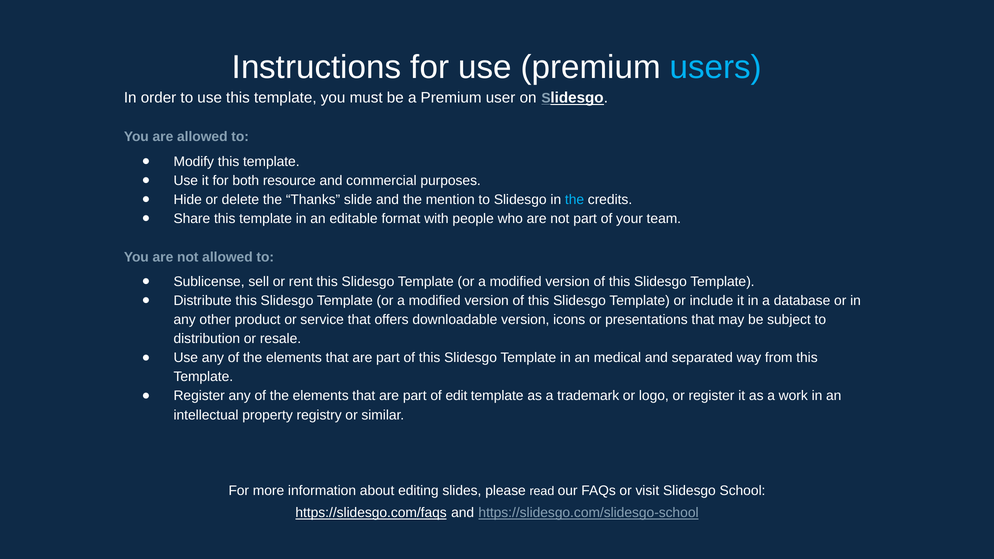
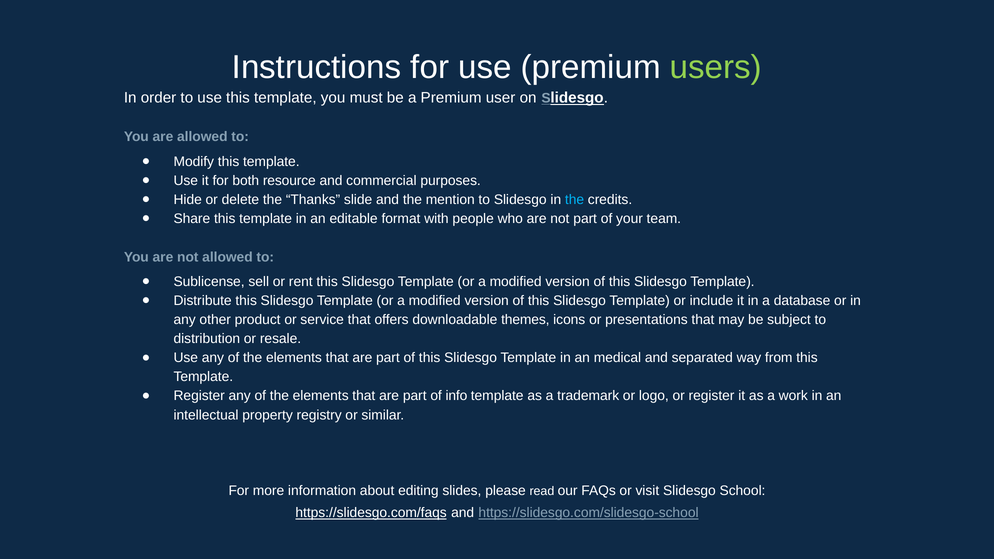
users colour: light blue -> light green
downloadable version: version -> themes
edit: edit -> info
